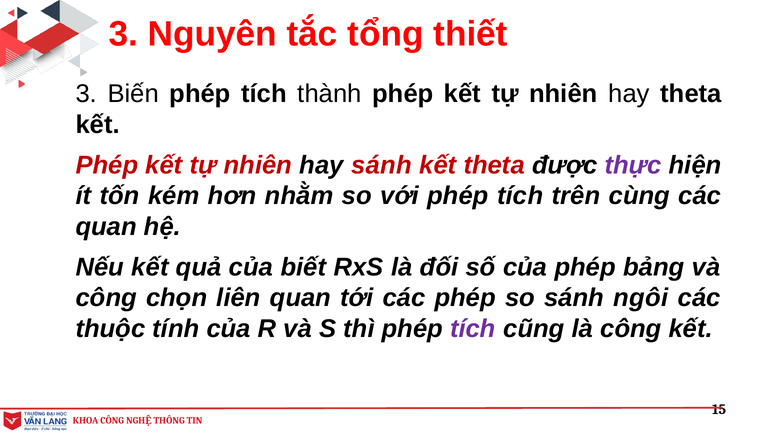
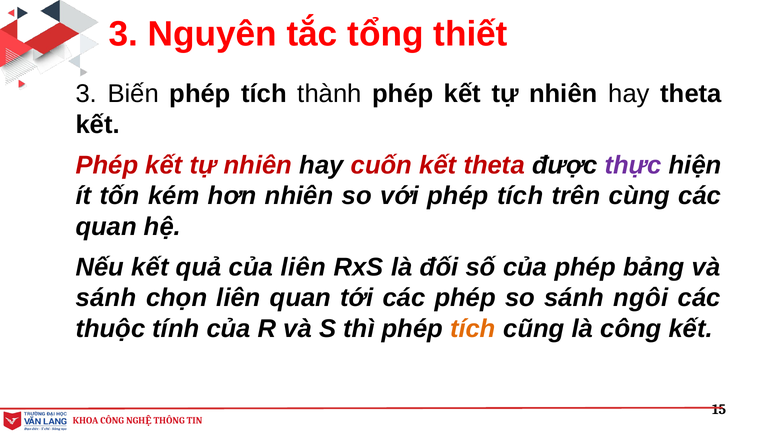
hay sánh: sánh -> cuốn
hơn nhằm: nhằm -> nhiên
của biết: biết -> liên
công at (106, 298): công -> sánh
tích at (473, 328) colour: purple -> orange
